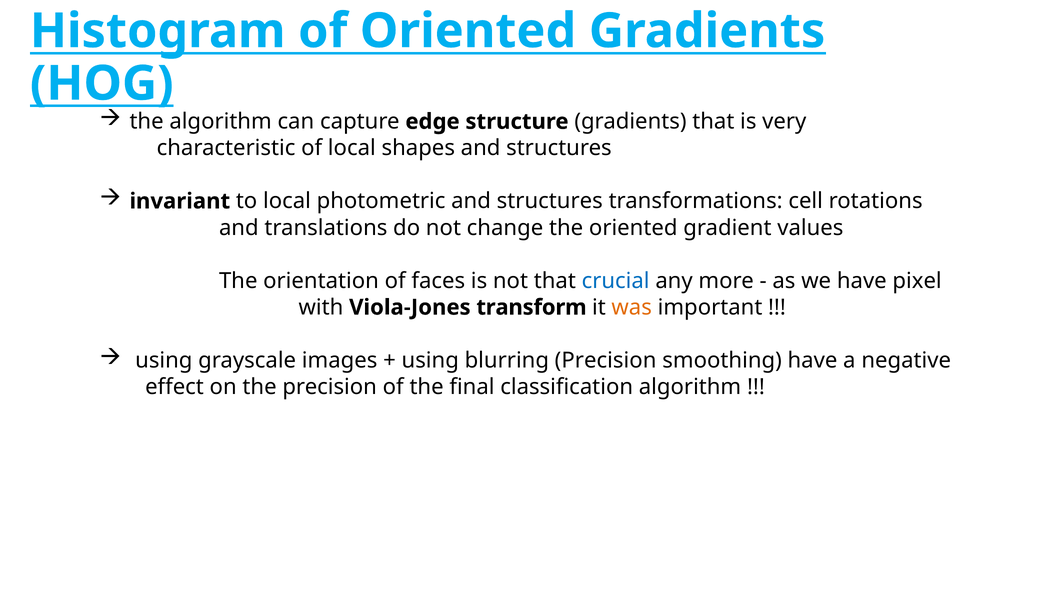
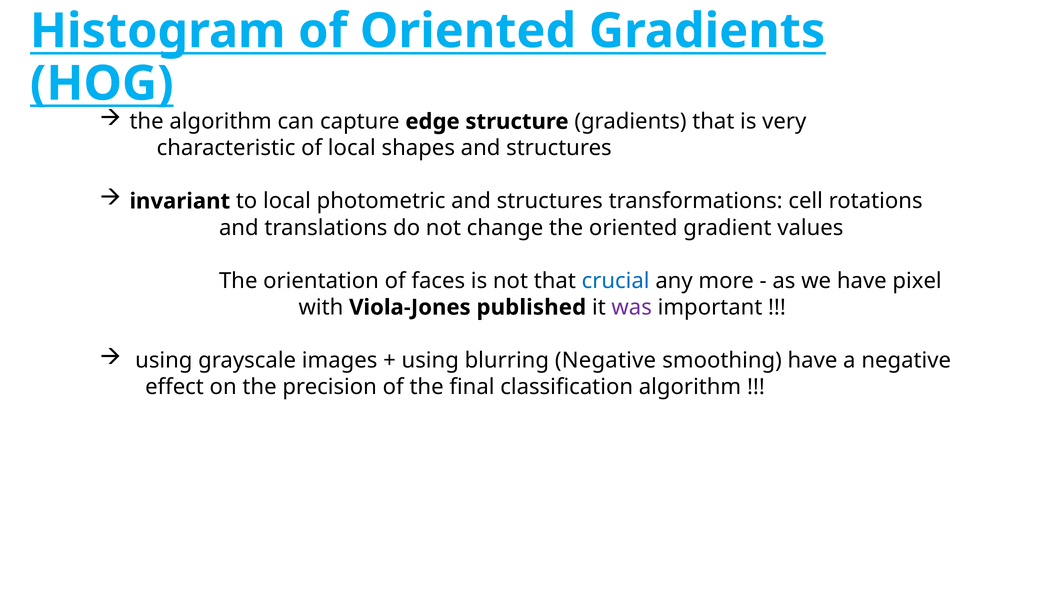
transform: transform -> published
was colour: orange -> purple
blurring Precision: Precision -> Negative
